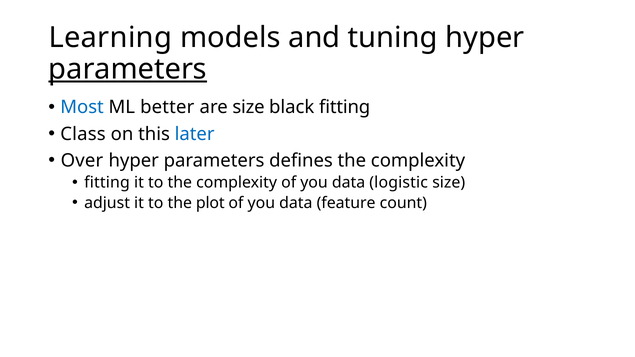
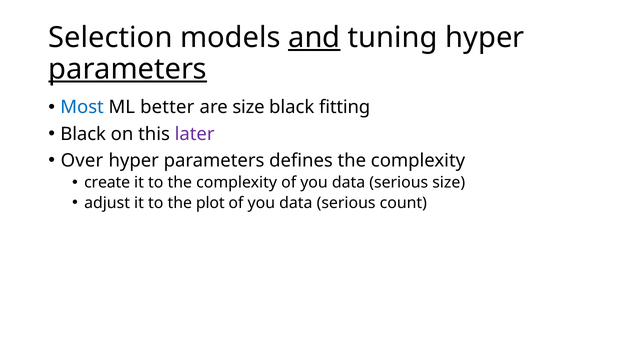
Learning: Learning -> Selection
and underline: none -> present
Class at (83, 134): Class -> Black
later colour: blue -> purple
fitting at (107, 183): fitting -> create
logistic at (399, 183): logistic -> serious
feature at (346, 203): feature -> serious
